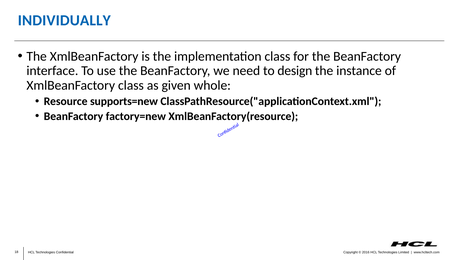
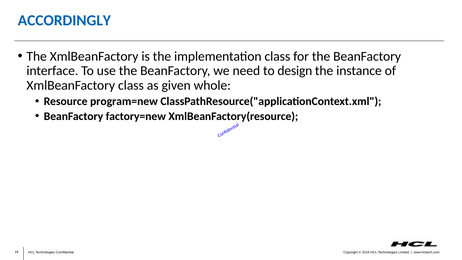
INDIVIDUALLY: INDIVIDUALLY -> ACCORDINGLY
supports=new: supports=new -> program=new
